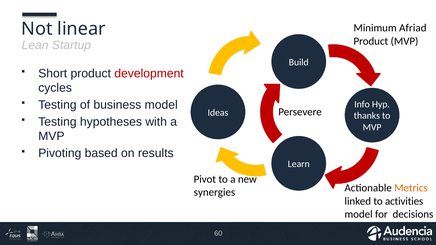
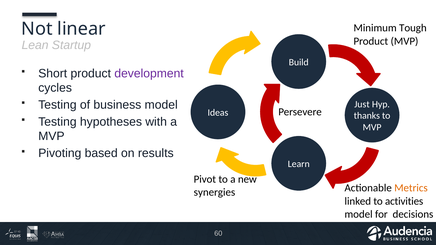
Afriad: Afriad -> Tough
development colour: red -> purple
Info: Info -> Just
